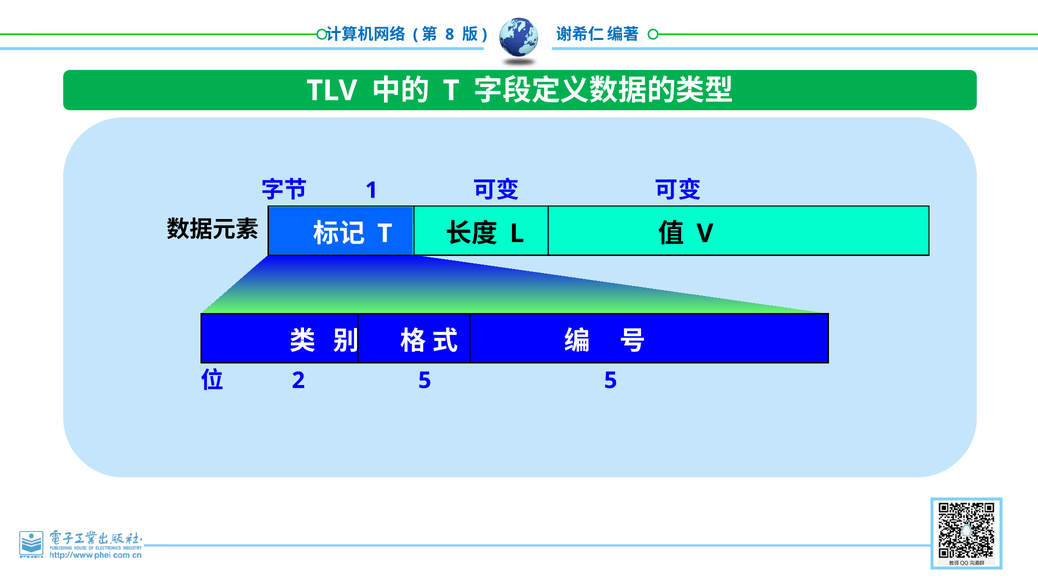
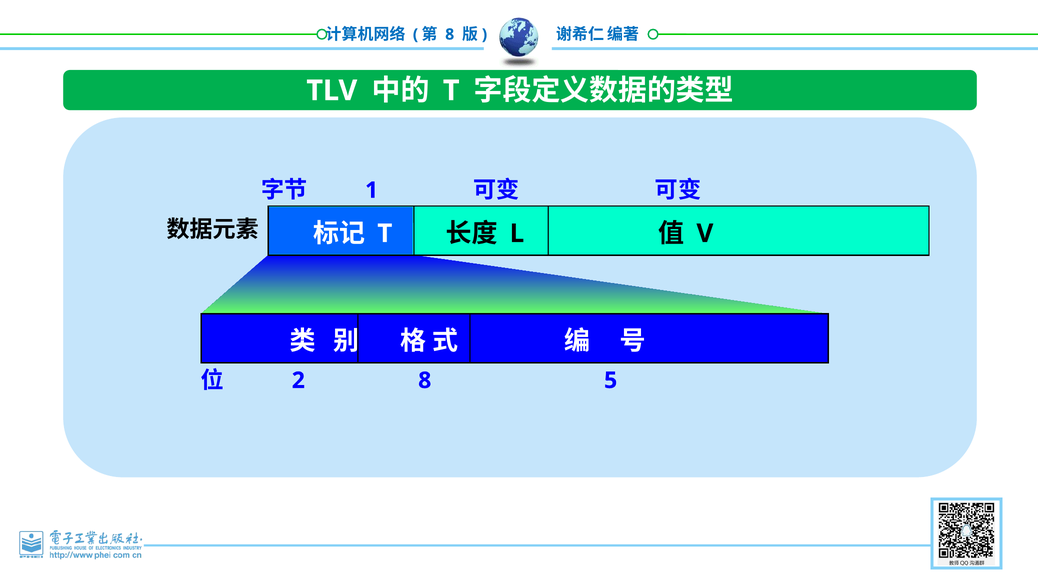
2 5: 5 -> 8
